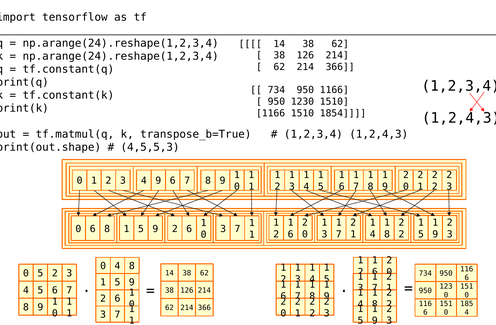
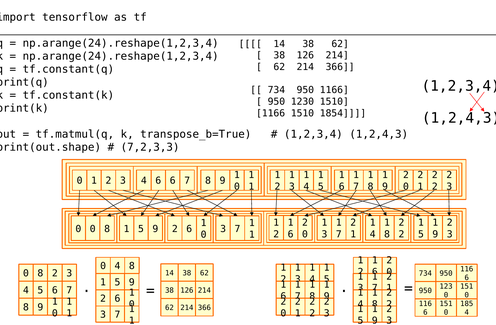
4,5,5,3: 4,5,5,3 -> 7,2,3,3
4 9: 9 -> 6
0 6: 6 -> 0
5 at (40, 274): 5 -> 8
